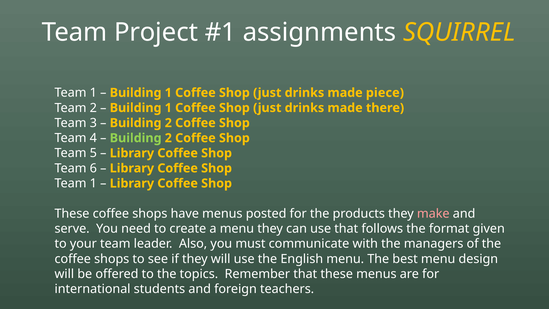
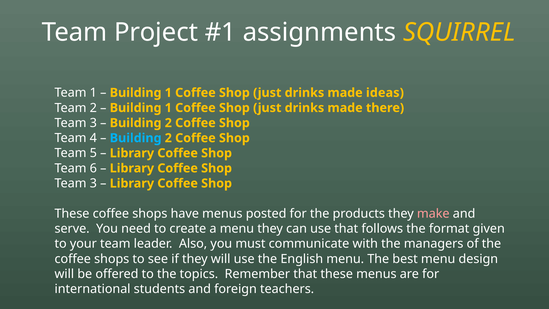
piece: piece -> ideas
Building at (136, 138) colour: light green -> light blue
1 at (93, 183): 1 -> 3
